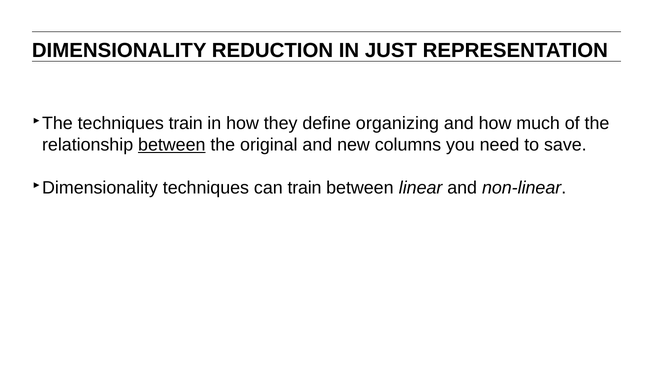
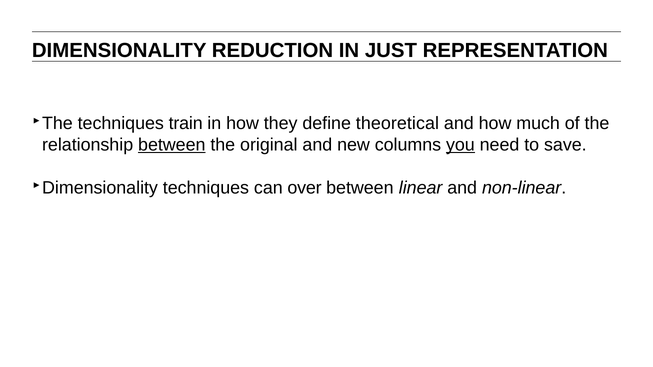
organizing: organizing -> theoretical
you underline: none -> present
can train: train -> over
